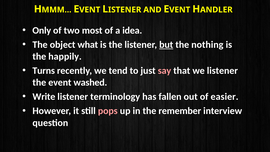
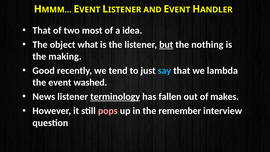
Only at (42, 30): Only -> That
happily: happily -> making
Turns: Turns -> Good
say colour: pink -> light blue
we listener: listener -> lambda
Write: Write -> News
terminology underline: none -> present
easier: easier -> makes
